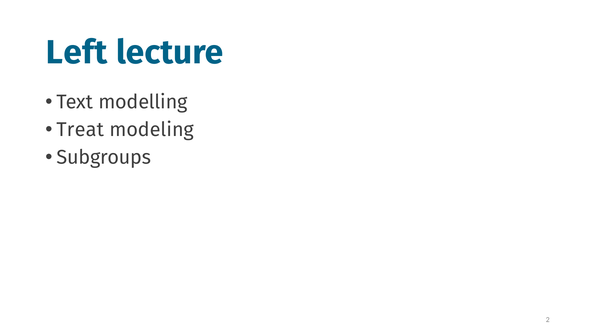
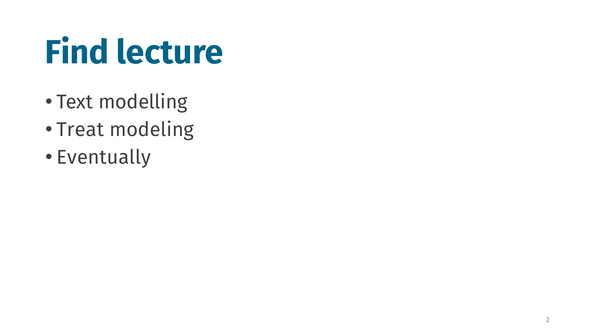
Left: Left -> Find
Subgroups: Subgroups -> Eventually
